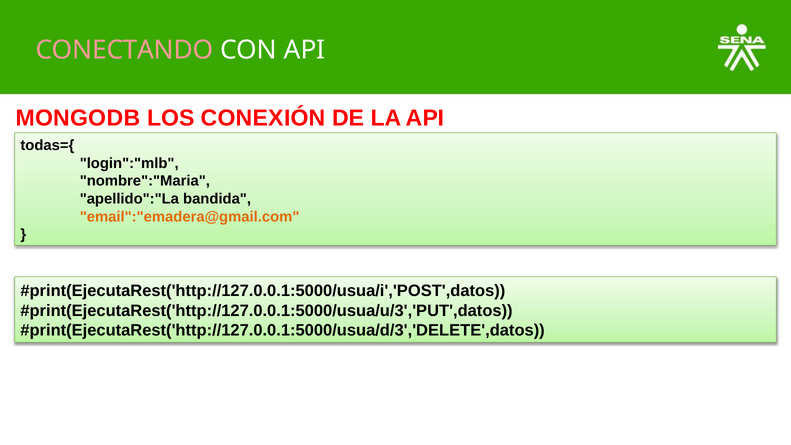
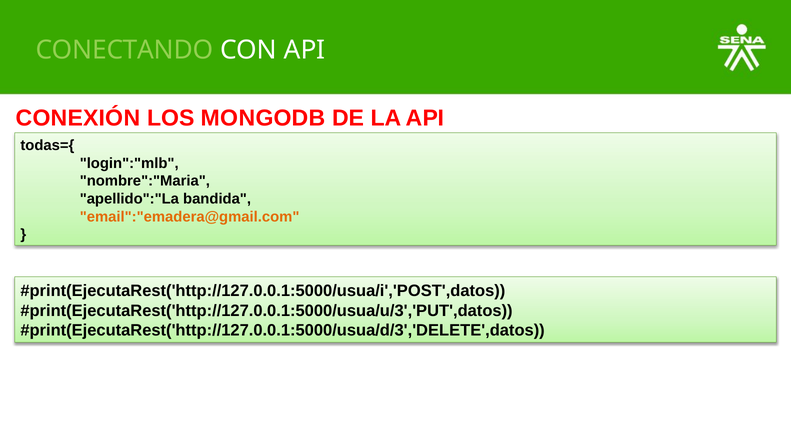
CONECTANDO colour: pink -> light green
MONGODB: MONGODB -> CONEXIÓN
CONEXIÓN: CONEXIÓN -> MONGODB
